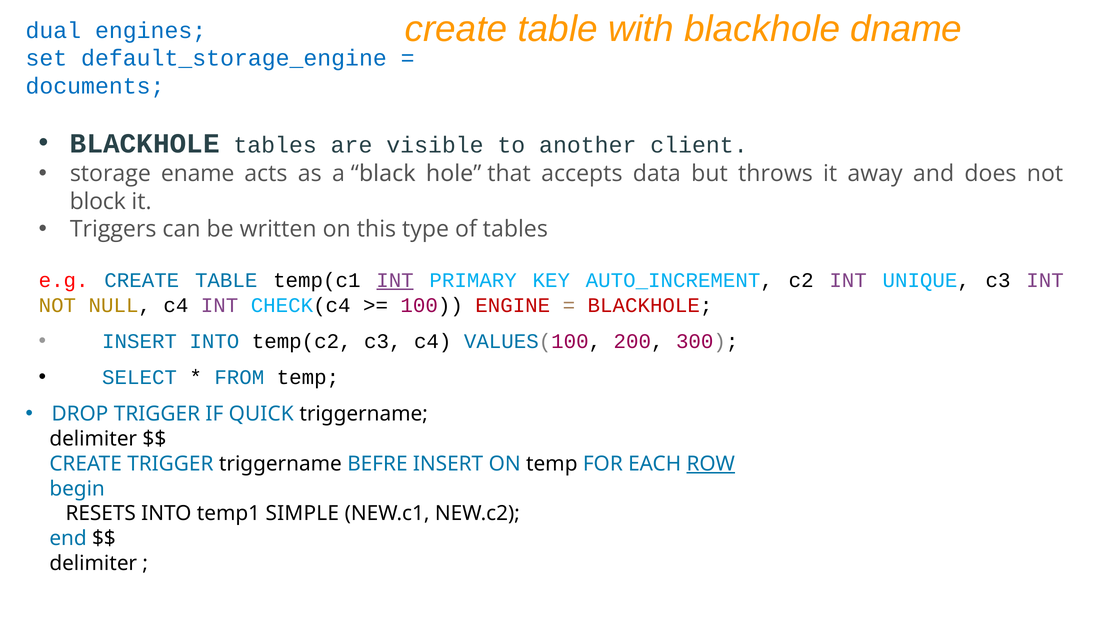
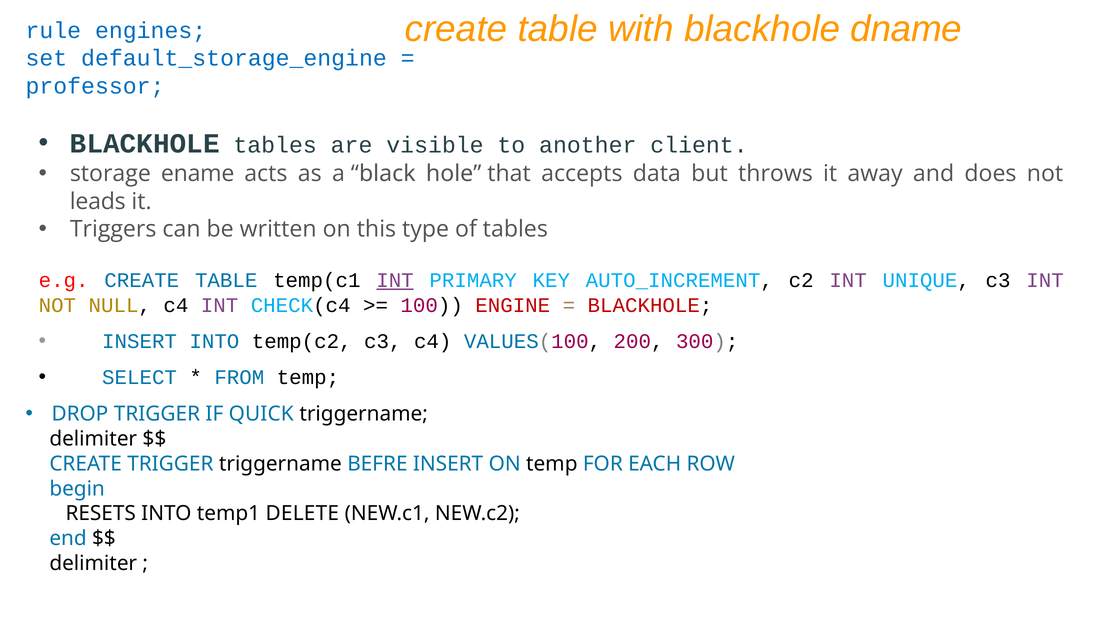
dual: dual -> rule
documents: documents -> professor
block: block -> leads
ROW underline: present -> none
SIMPLE: SIMPLE -> DELETE
